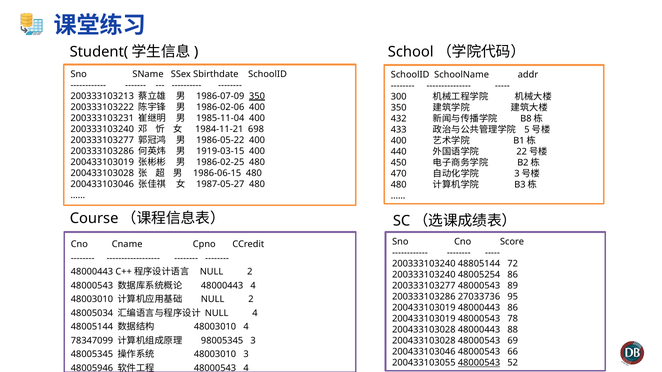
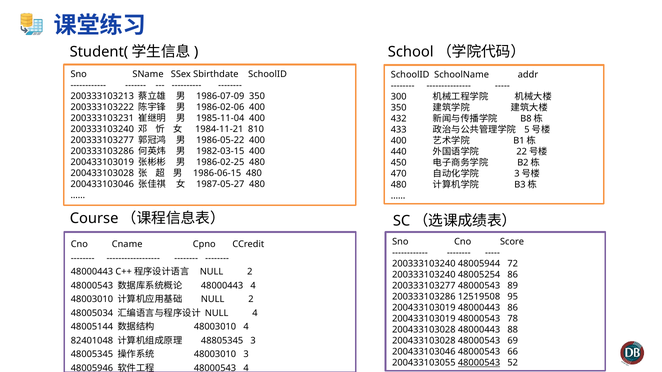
350 at (257, 96) underline: present -> none
698: 698 -> 810
1919-03-15: 1919-03-15 -> 1982-03-15
48805144: 48805144 -> 48005944
27033736: 27033736 -> 12519508
78347099: 78347099 -> 82401048
98005345: 98005345 -> 48805345
